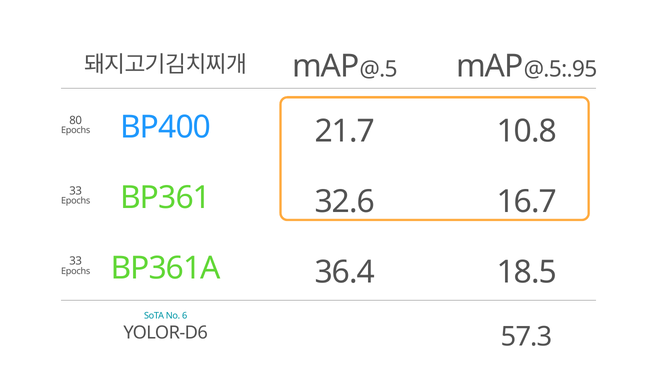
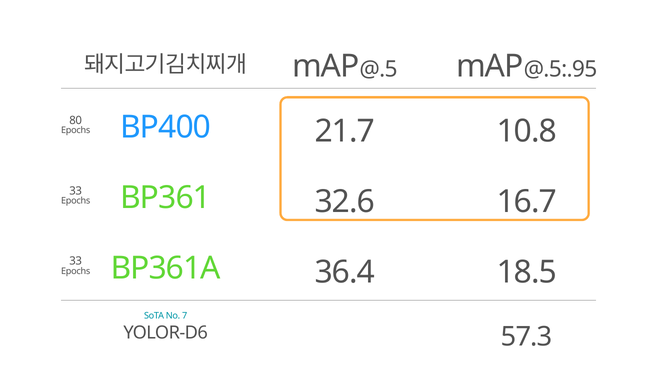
6: 6 -> 7
